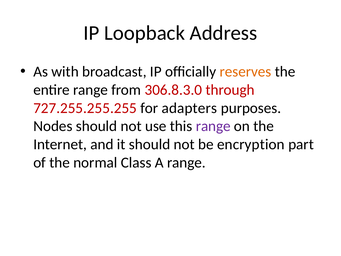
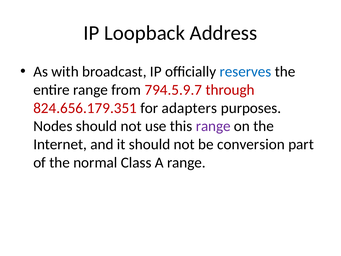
reserves colour: orange -> blue
306.8.3.0: 306.8.3.0 -> 794.5.9.7
727.255.255.255: 727.255.255.255 -> 824.656.179.351
encryption: encryption -> conversion
